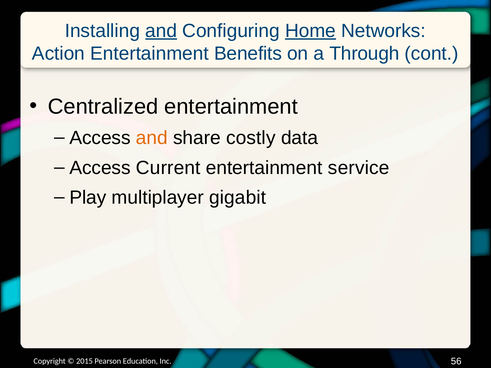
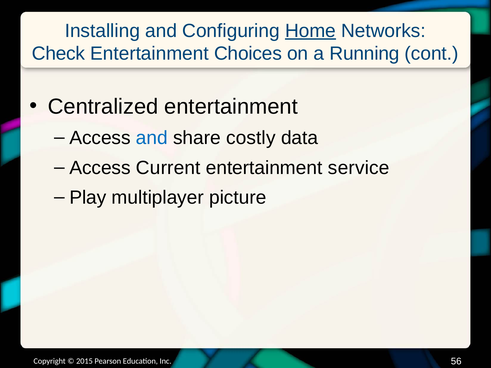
and at (161, 31) underline: present -> none
Action: Action -> Check
Benefits: Benefits -> Choices
Through: Through -> Running
and at (152, 138) colour: orange -> blue
gigabit: gigabit -> picture
